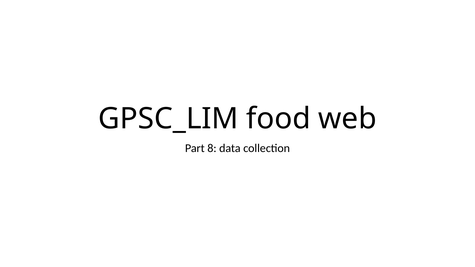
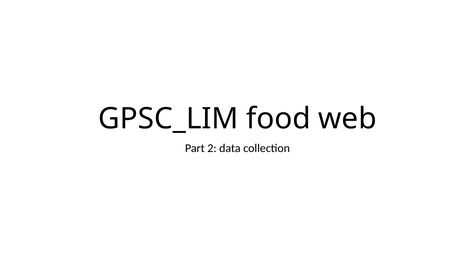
8: 8 -> 2
